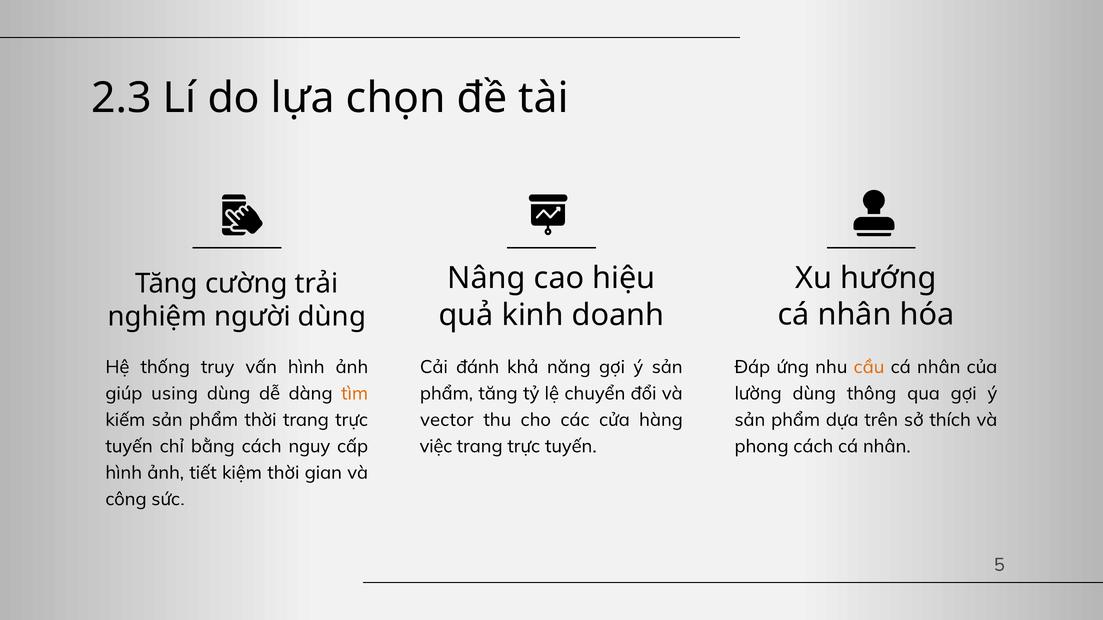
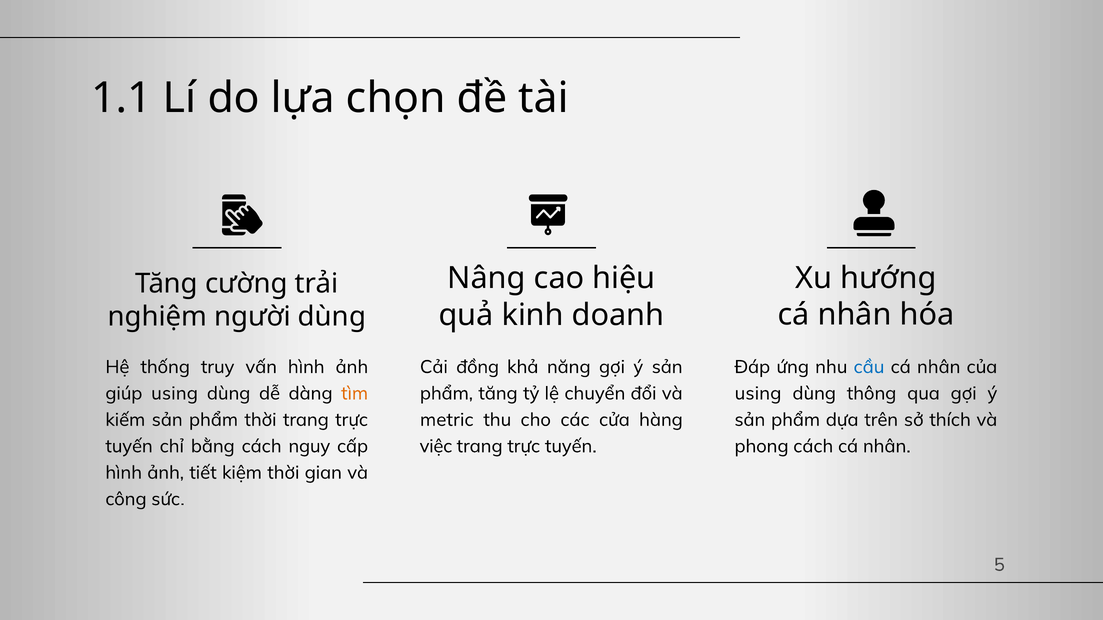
2.3: 2.3 -> 1.1
đánh: đánh -> đồng
cầu colour: orange -> blue
lường at (758, 394): lường -> using
vector: vector -> metric
